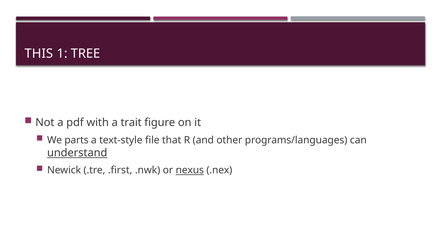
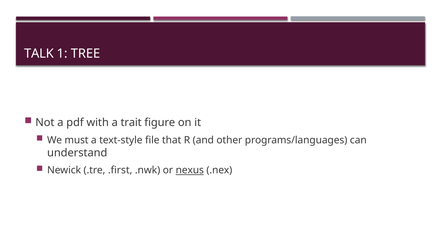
THIS: THIS -> TALK
parts: parts -> must
understand underline: present -> none
